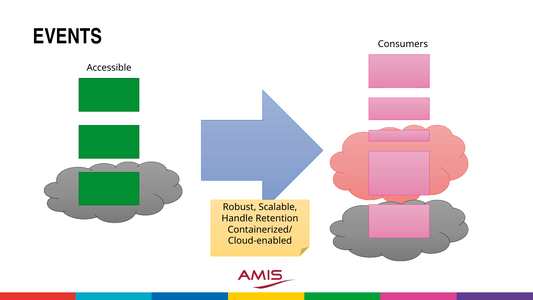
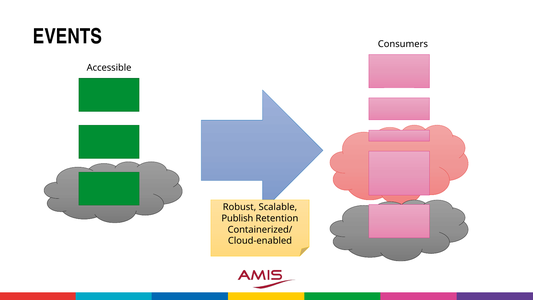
Handle: Handle -> Publish
